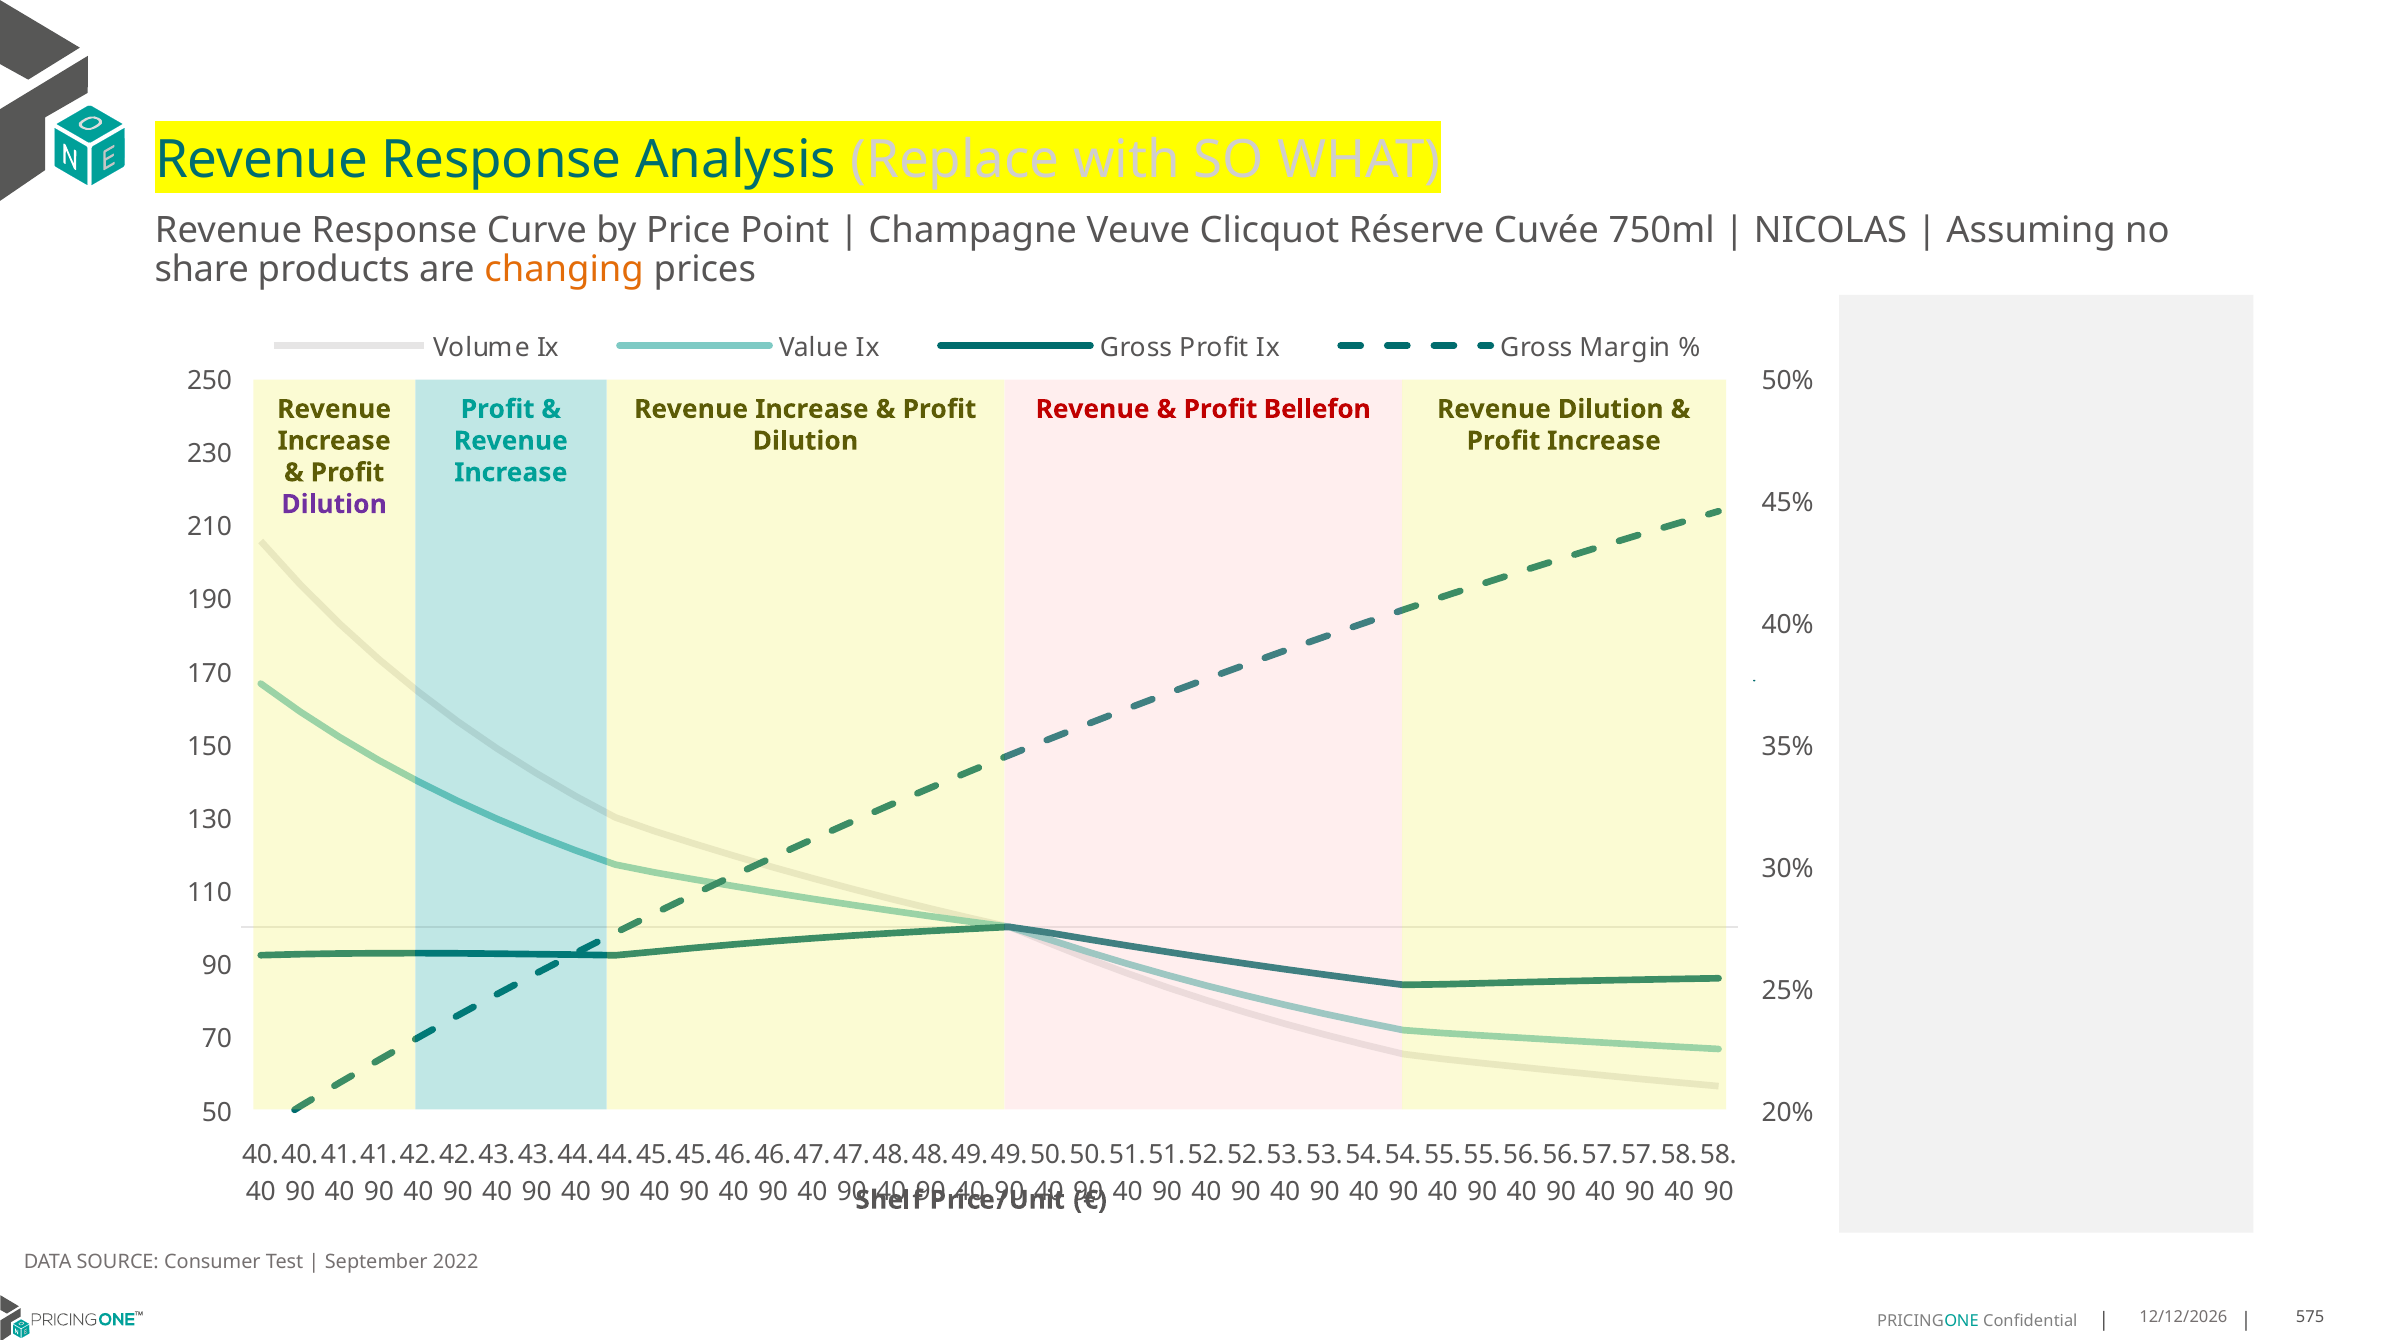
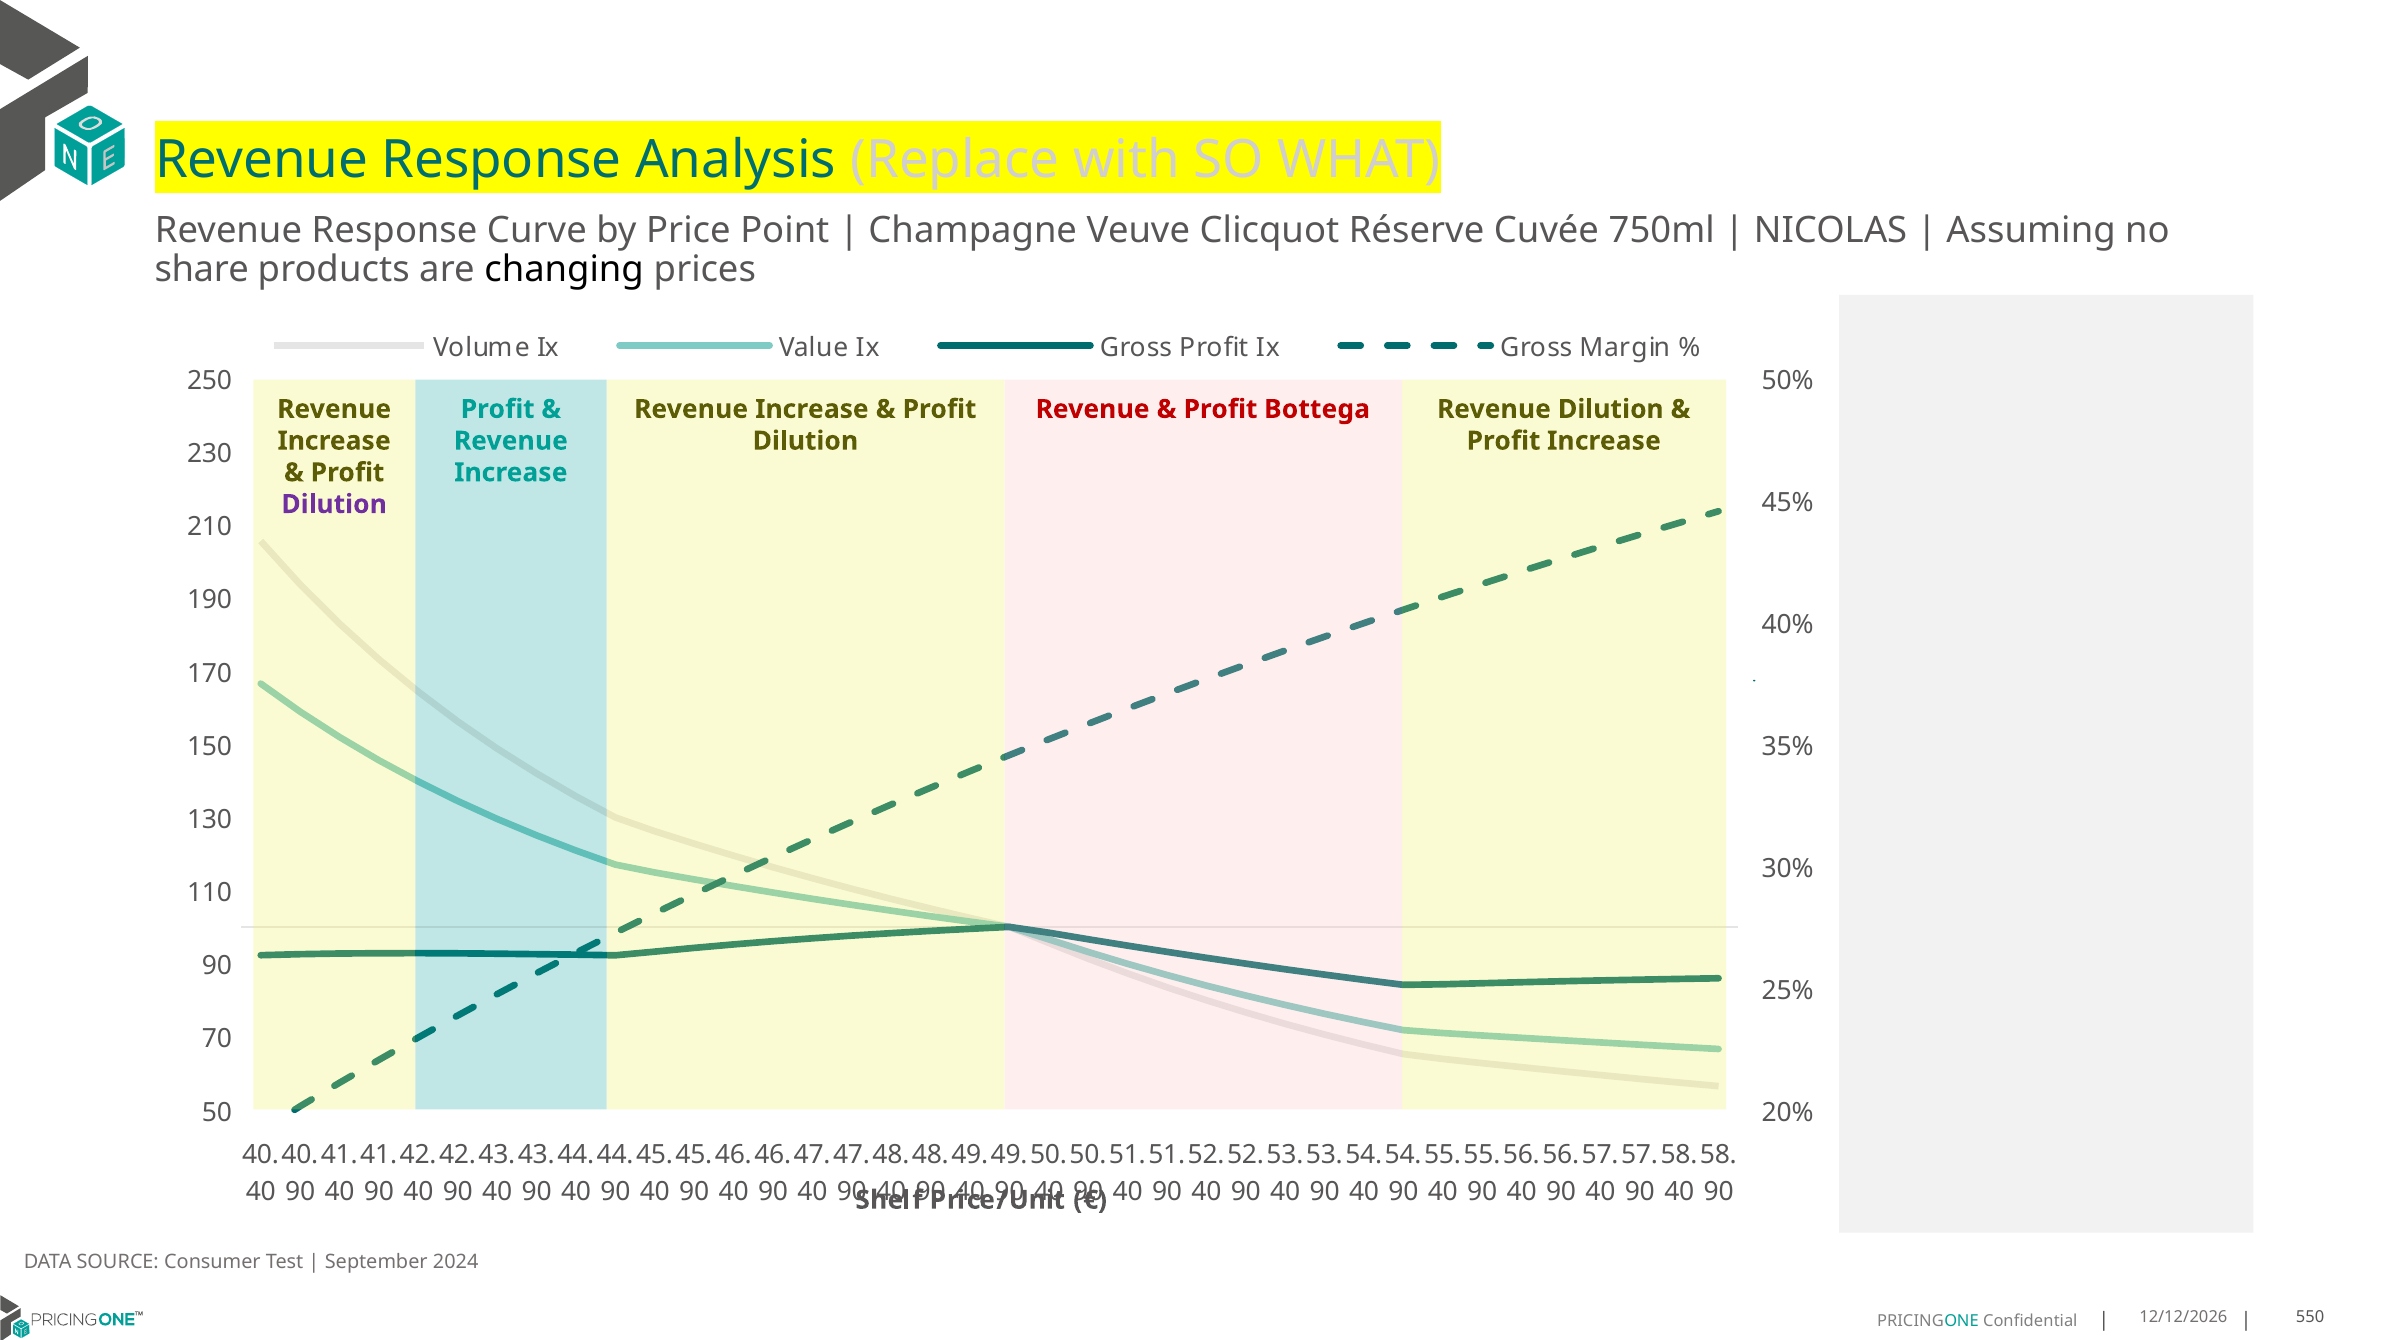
changing colour: orange -> black
Bellefon: Bellefon -> Bottega
2022: 2022 -> 2024
575: 575 -> 550
